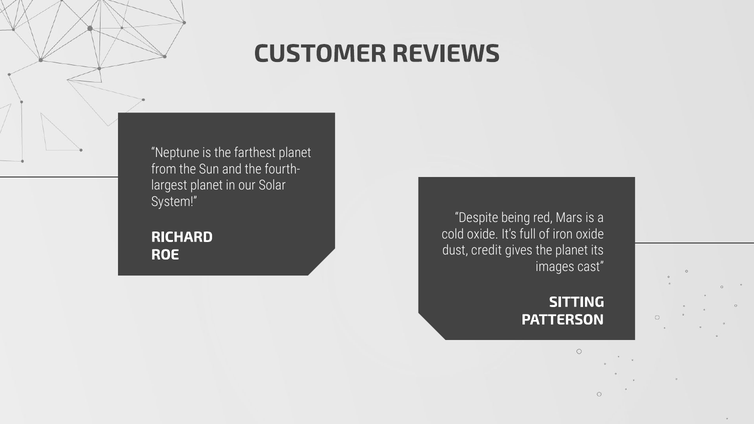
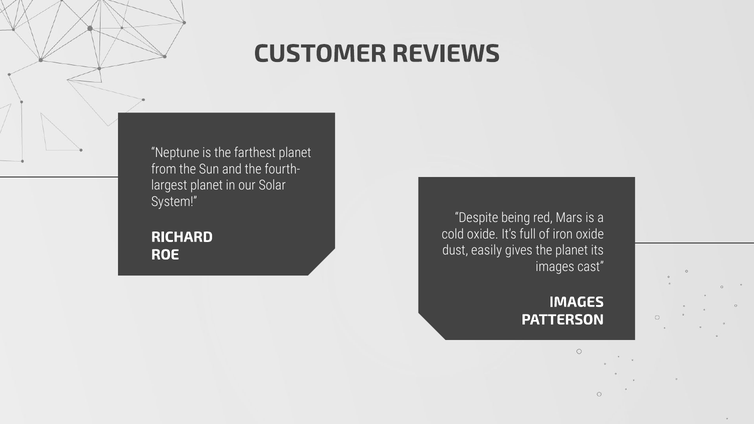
credit: credit -> easily
SITTING at (577, 302): SITTING -> IMAGES
